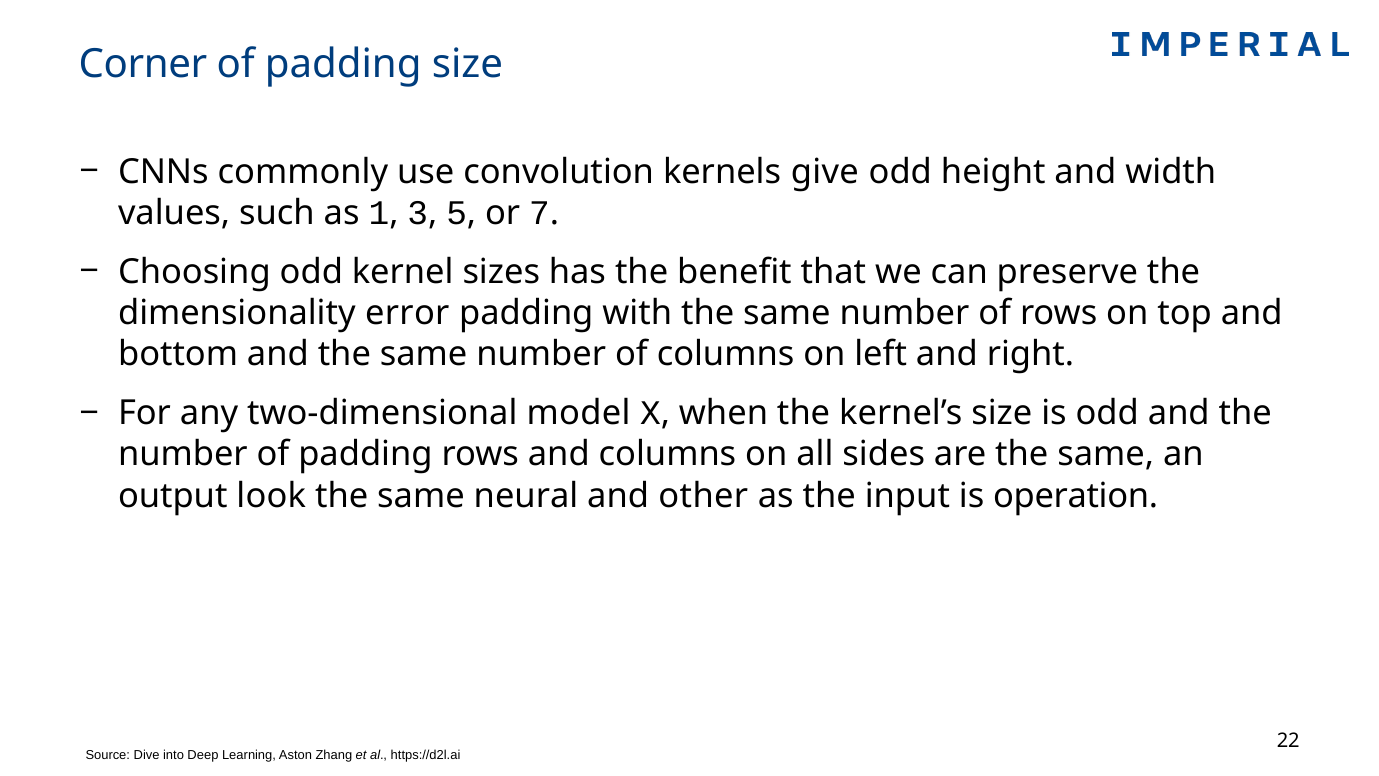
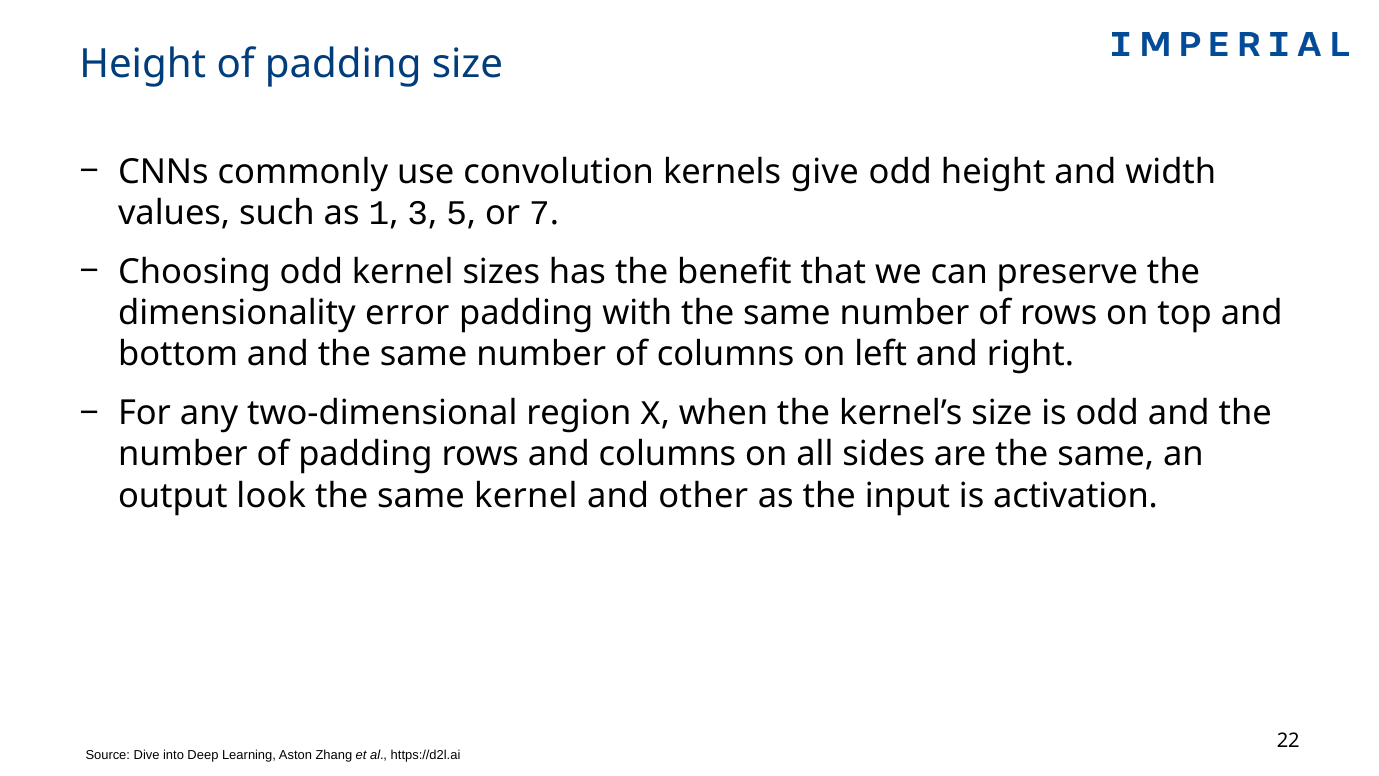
Corner at (143, 64): Corner -> Height
model: model -> region
same neural: neural -> kernel
operation: operation -> activation
